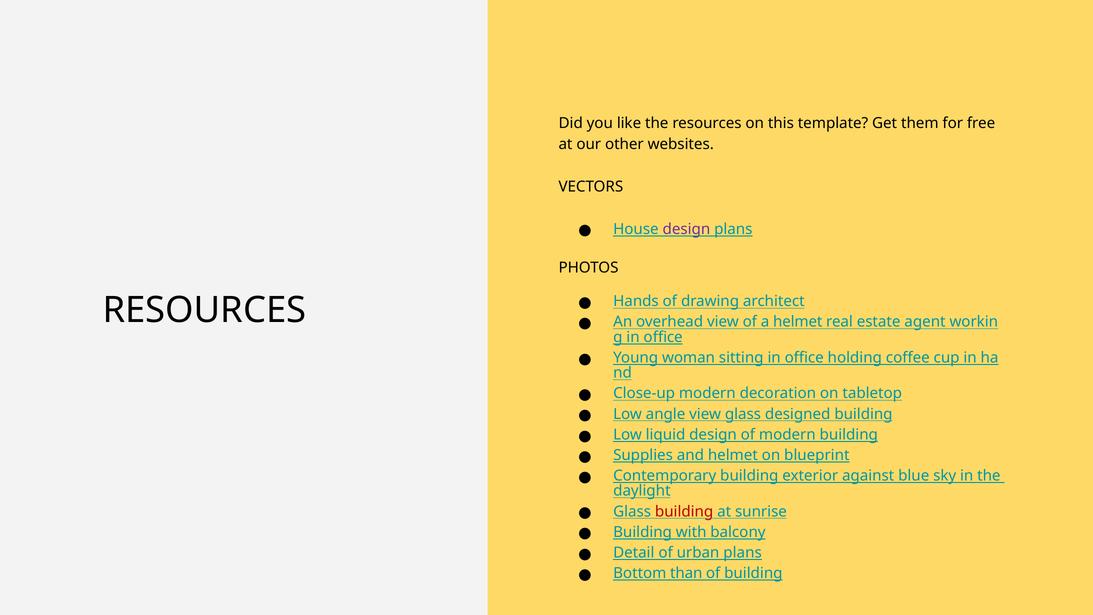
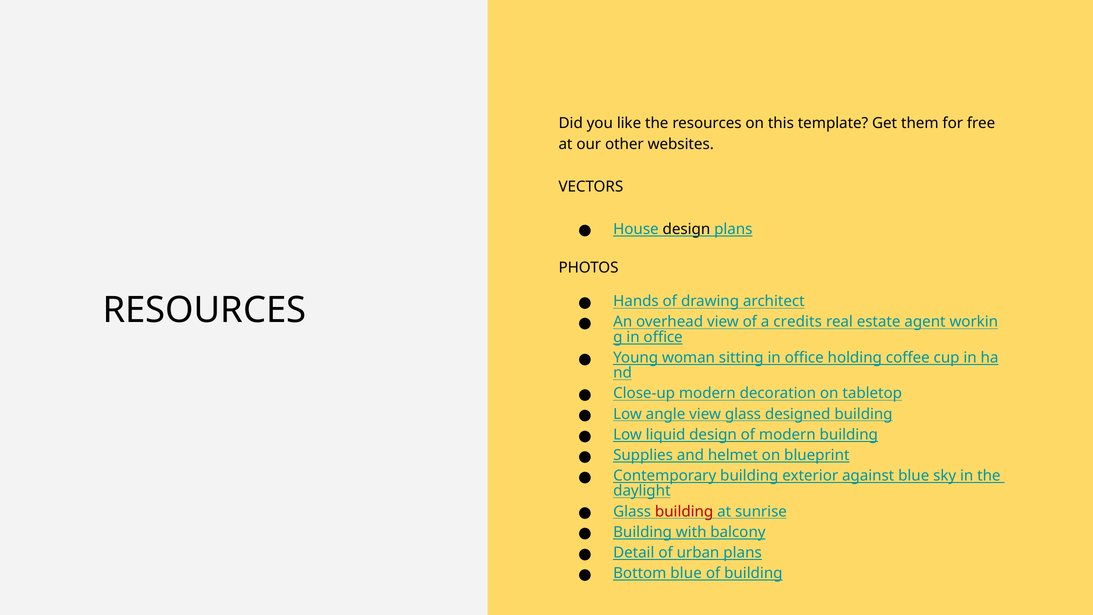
design at (686, 229) colour: purple -> black
a helmet: helmet -> credits
Bottom than: than -> blue
